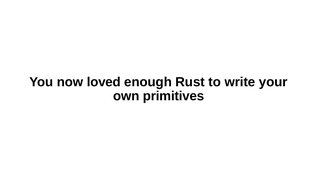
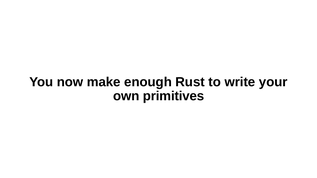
loved: loved -> make
